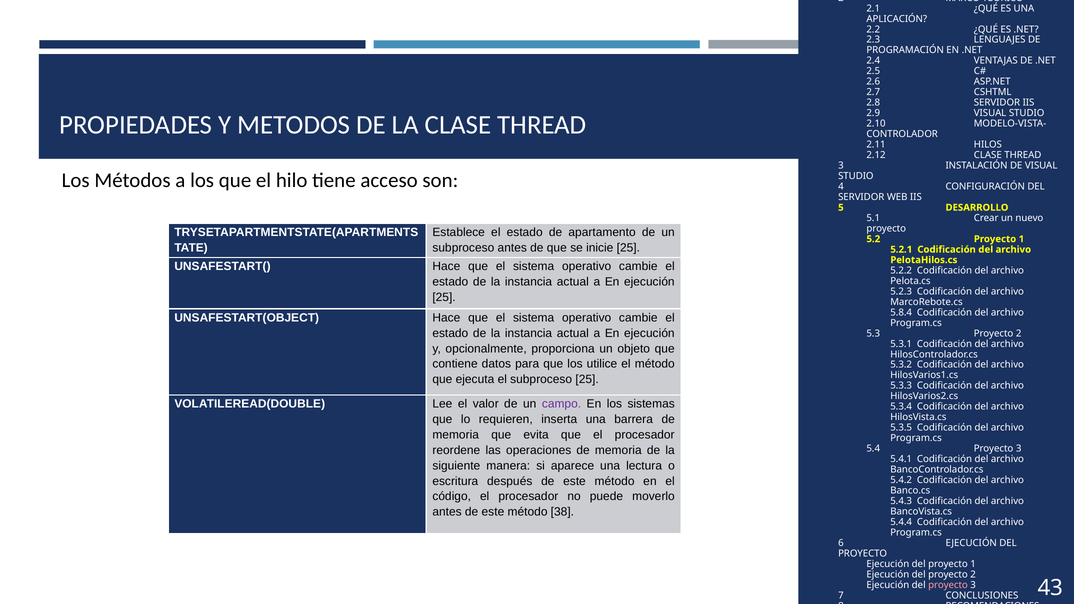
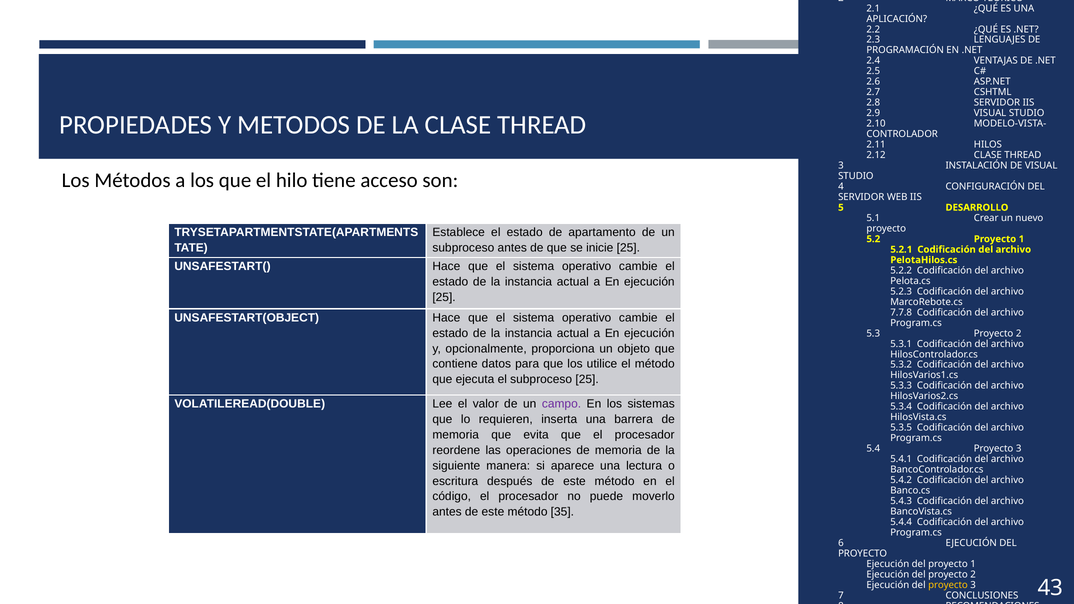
5.8.4: 5.8.4 -> 7.7.8
38: 38 -> 35
proyecto at (948, 585) colour: pink -> yellow
